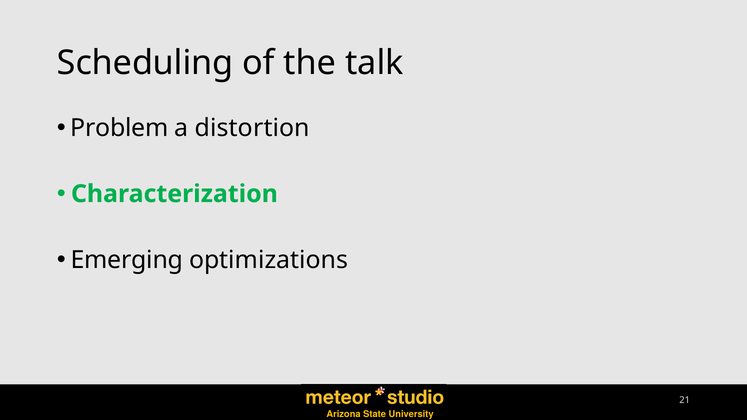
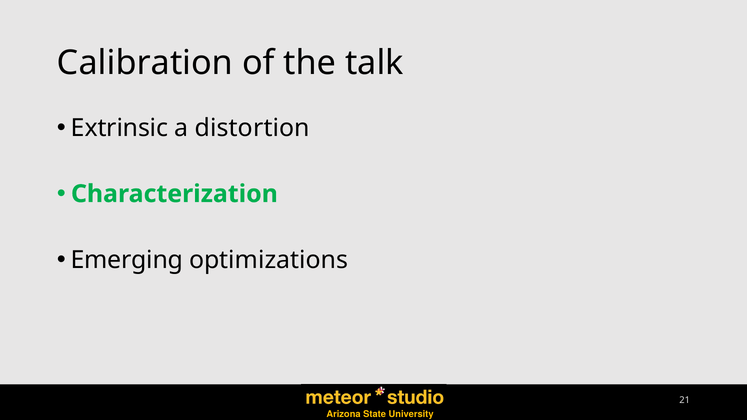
Scheduling: Scheduling -> Calibration
Problem: Problem -> Extrinsic
